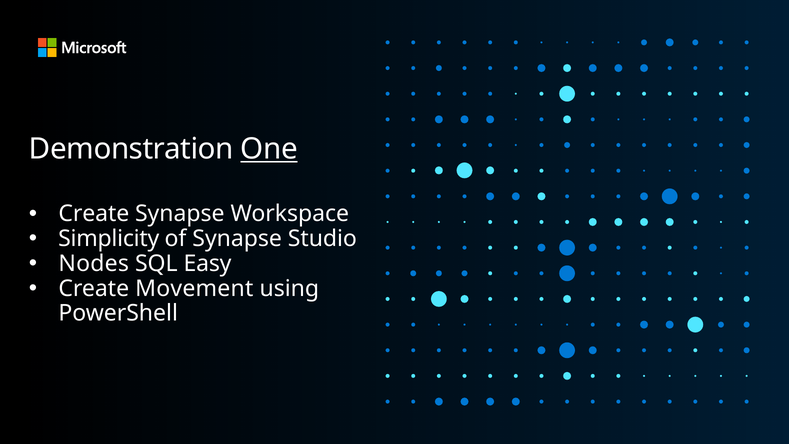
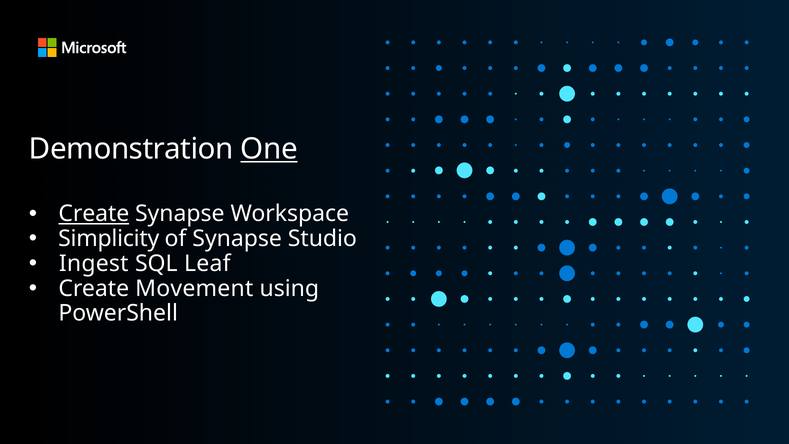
Create at (94, 214) underline: none -> present
Nodes: Nodes -> Ingest
Easy: Easy -> Leaf
